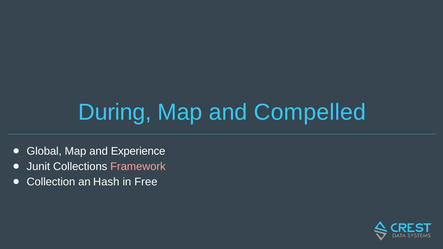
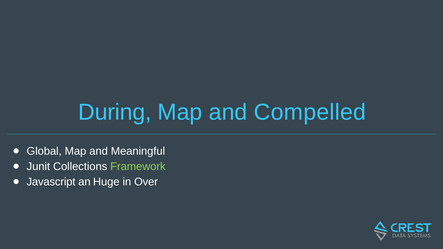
Experience: Experience -> Meaningful
Framework colour: pink -> light green
Collection: Collection -> Javascript
Hash: Hash -> Huge
Free: Free -> Over
